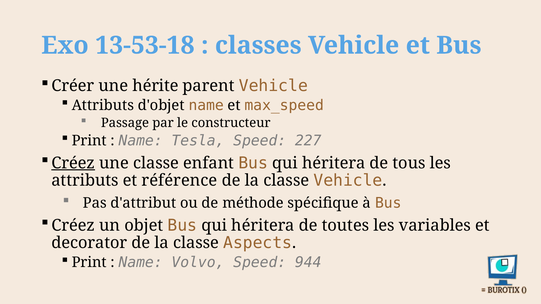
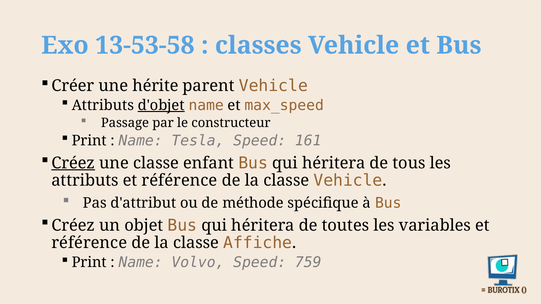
13-53-18: 13-53-18 -> 13-53-58
d'objet underline: none -> present
227: 227 -> 161
decorator at (89, 243): decorator -> référence
Aspects: Aspects -> Affiche
944: 944 -> 759
